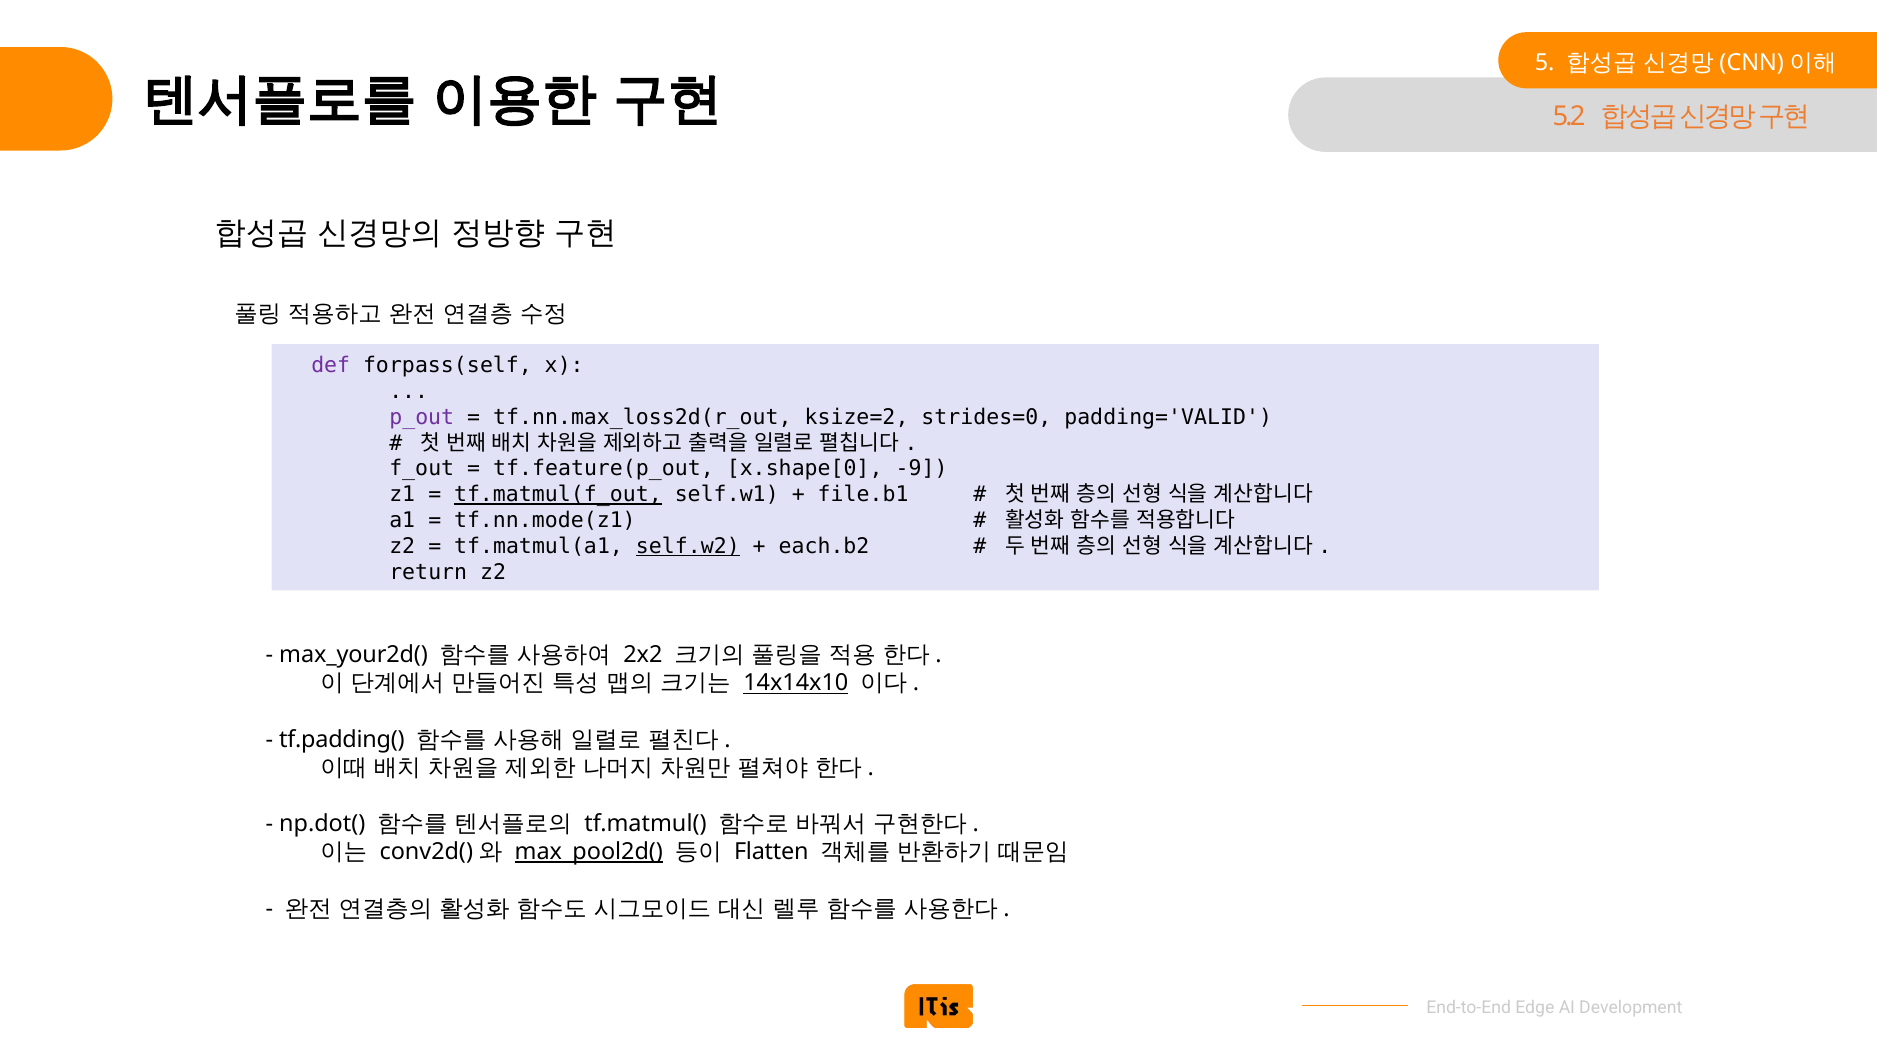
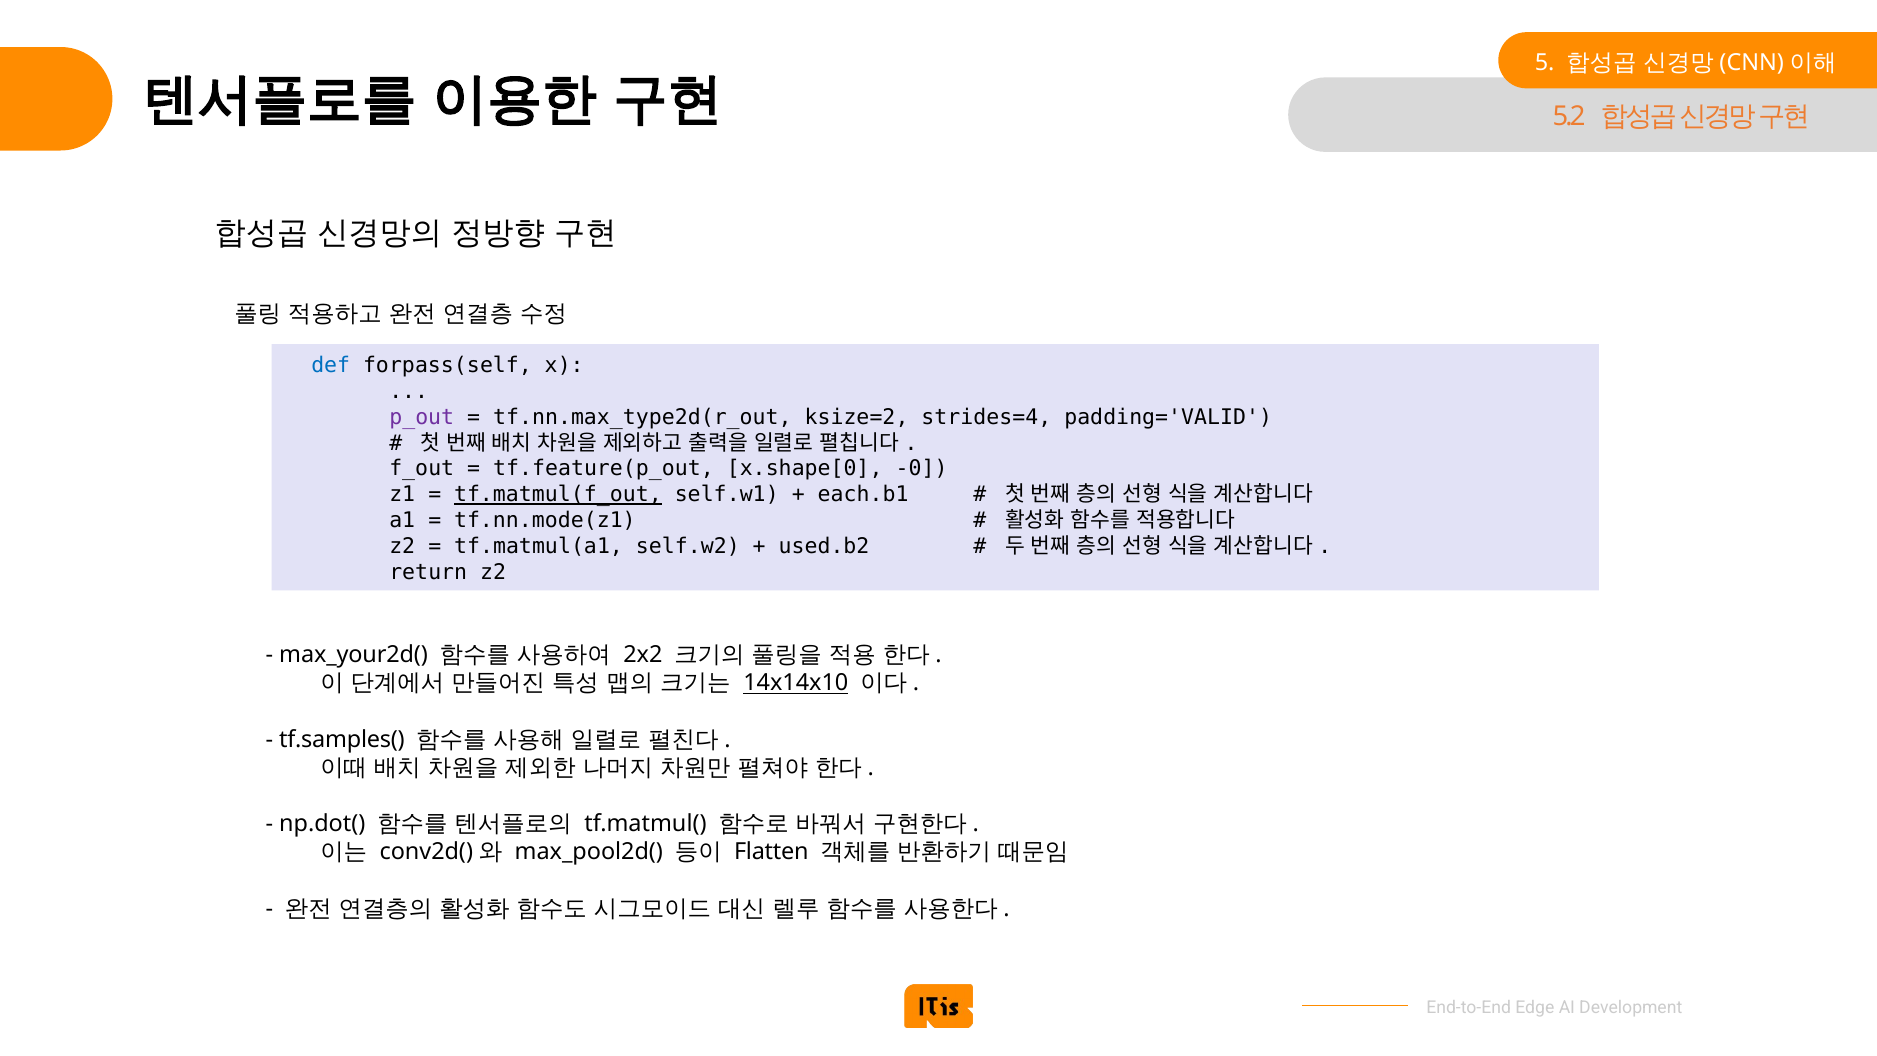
def colour: purple -> blue
tf.nn.max_loss2d(r_out: tf.nn.max_loss2d(r_out -> tf.nn.max_type2d(r_out
strides=0: strides=0 -> strides=4
-9: -9 -> -0
file.b1: file.b1 -> each.b1
self.w2 underline: present -> none
each.b2: each.b2 -> used.b2
tf.padding(: tf.padding( -> tf.samples(
max_pool2d( underline: present -> none
